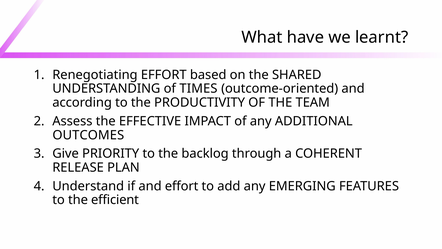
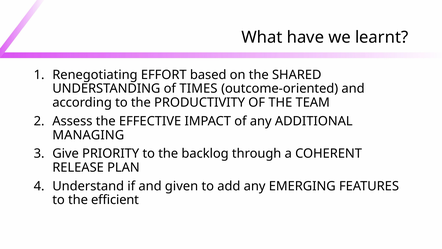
OUTCOMES: OUTCOMES -> MANAGING
and effort: effort -> given
